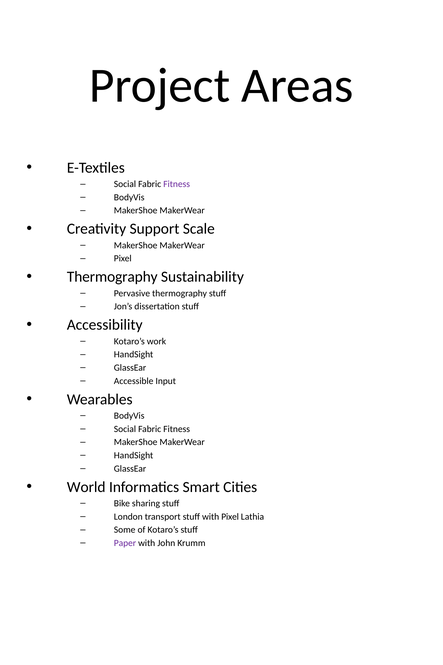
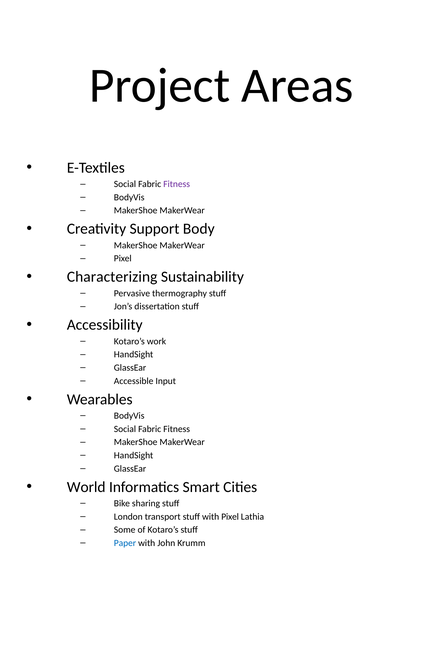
Scale: Scale -> Body
Thermography at (112, 277): Thermography -> Characterizing
Paper colour: purple -> blue
